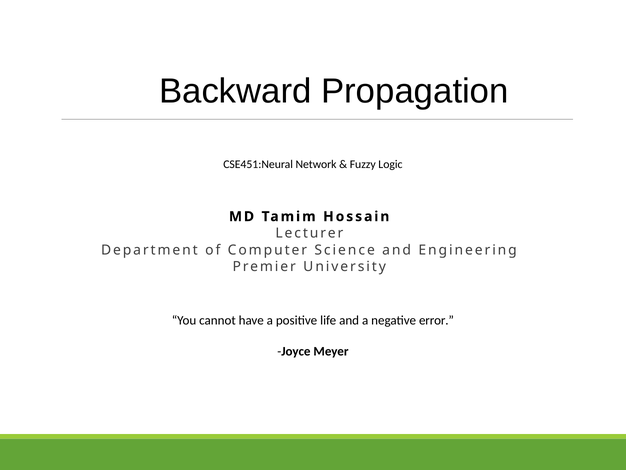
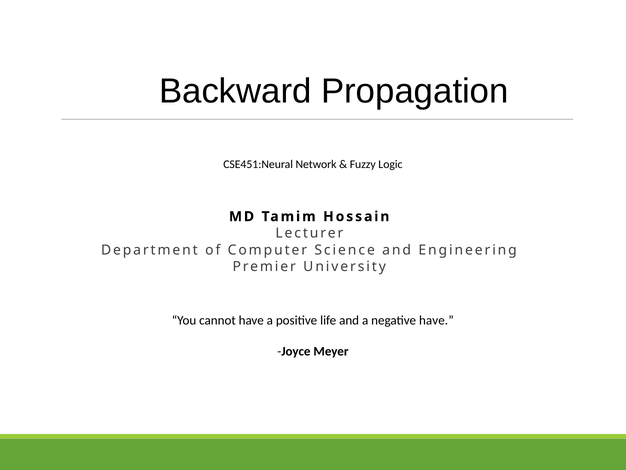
negative error: error -> have
